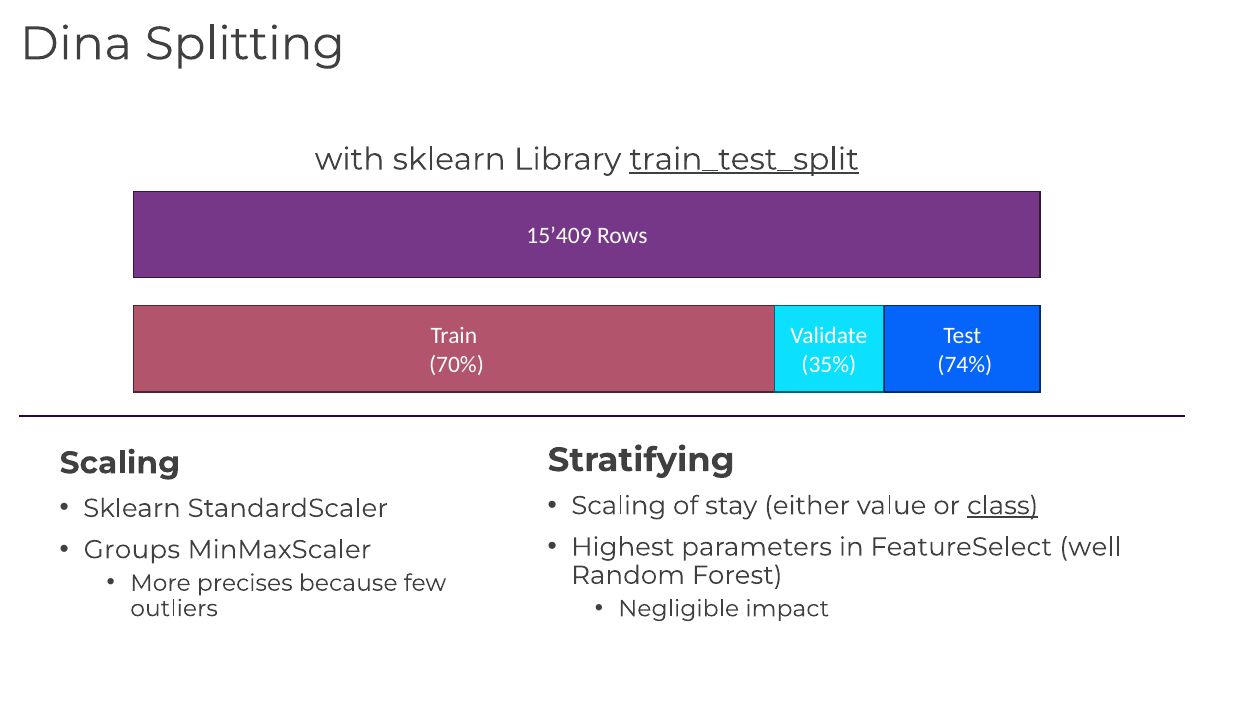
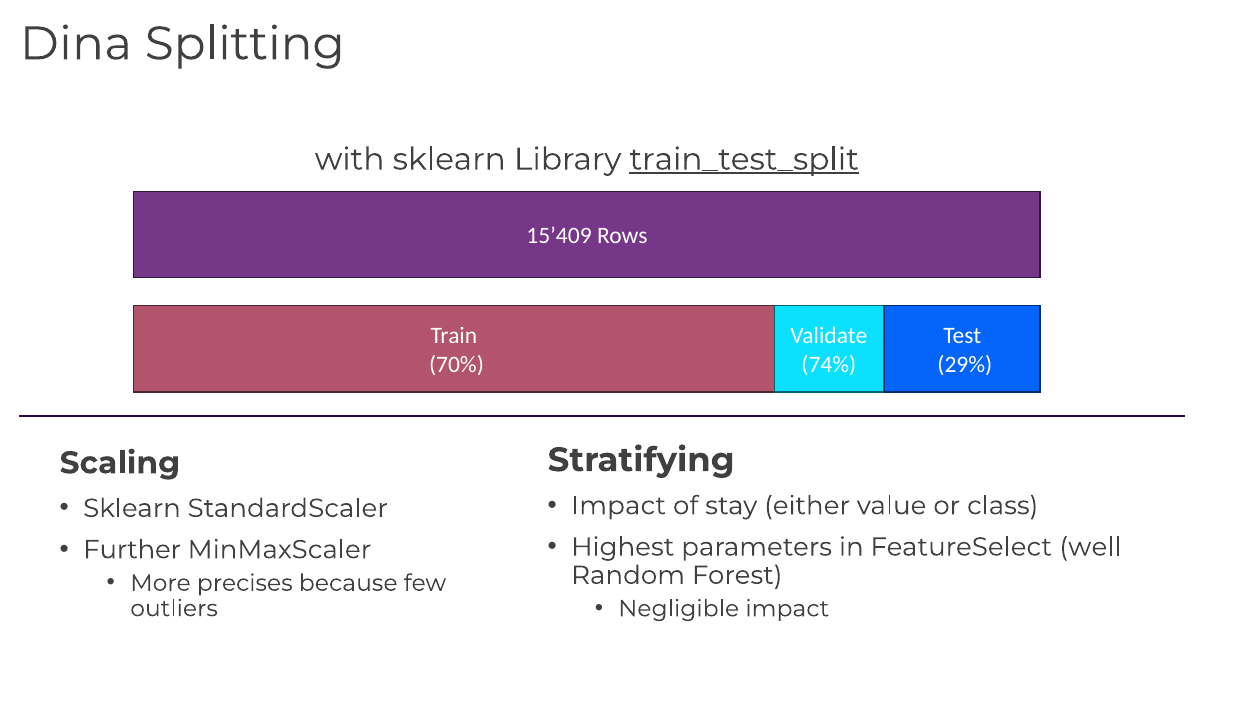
35%: 35% -> 74%
74%: 74% -> 29%
Scaling at (619, 506): Scaling -> Impact
class underline: present -> none
Groups: Groups -> Further
